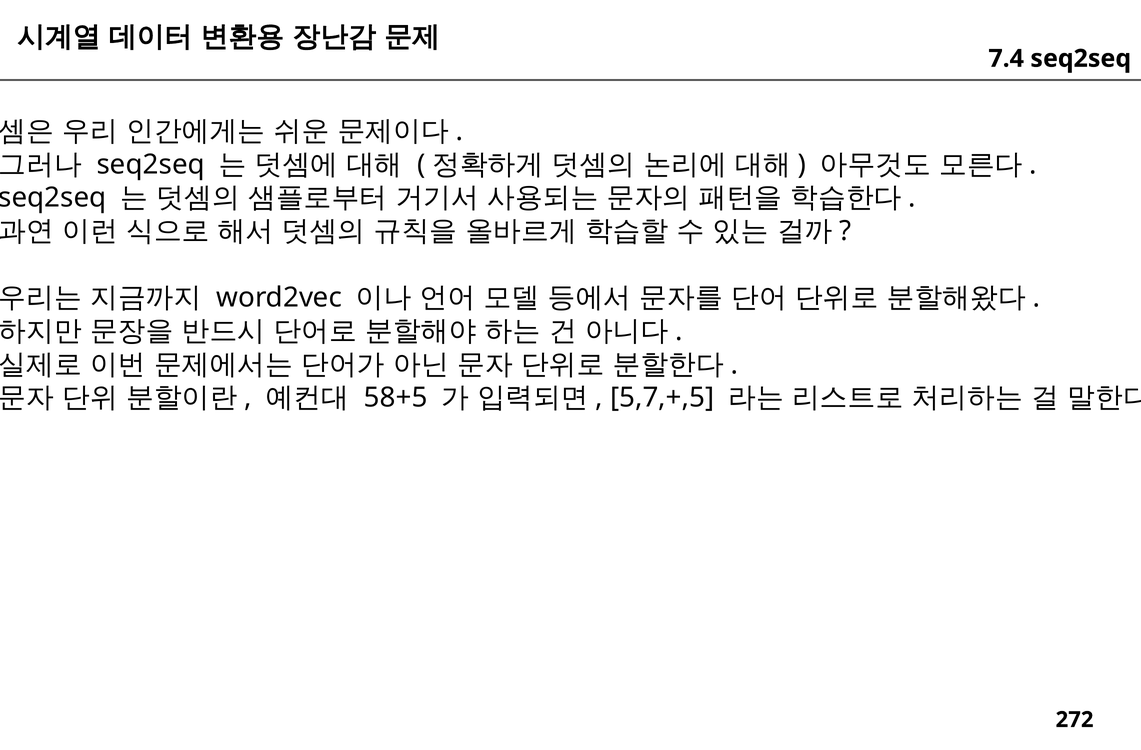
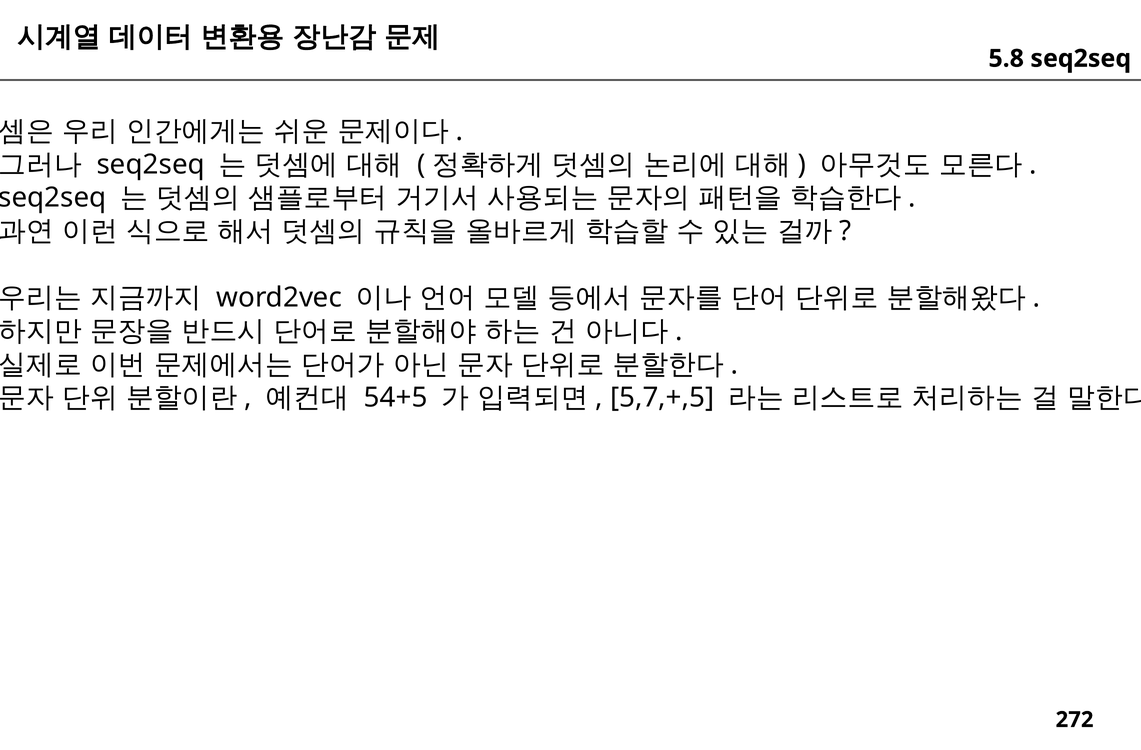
7.4: 7.4 -> 5.8
58+5: 58+5 -> 54+5
